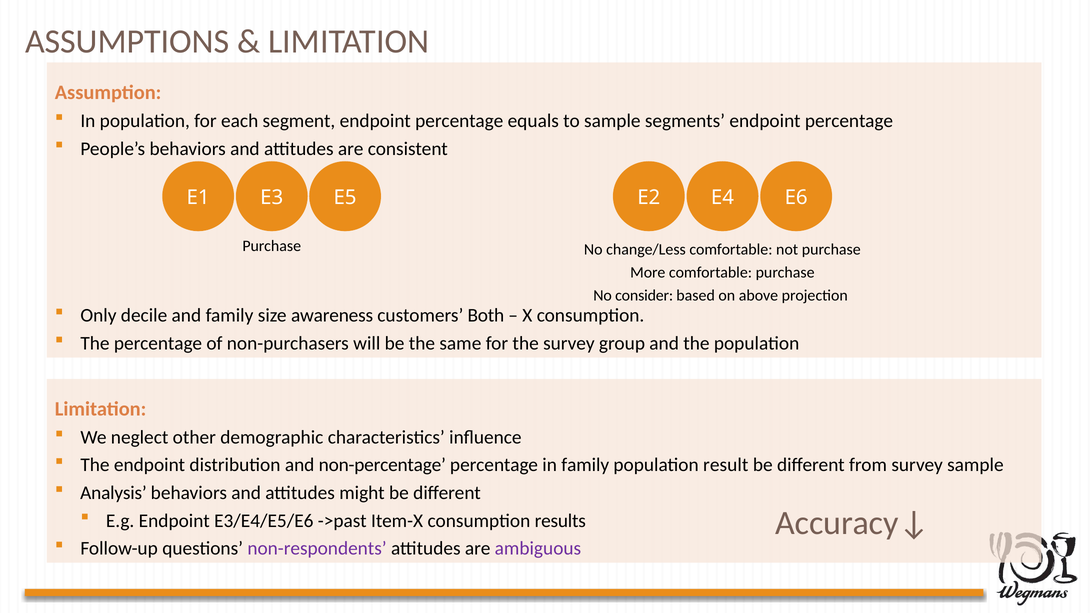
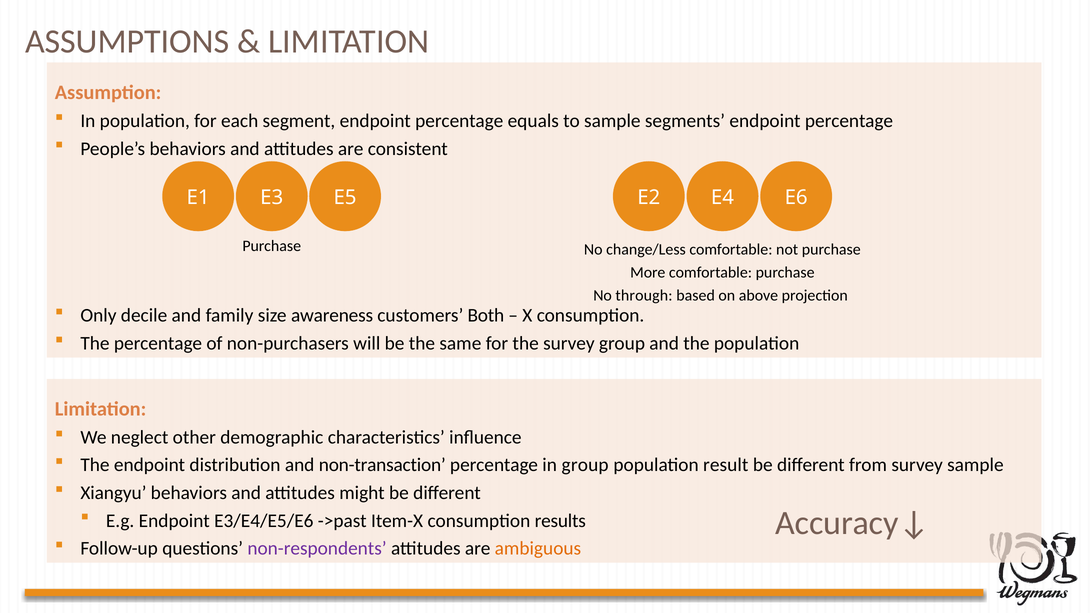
consider: consider -> through
non-percentage: non-percentage -> non-transaction
in family: family -> group
Analysis: Analysis -> Xiangyu
ambiguous colour: purple -> orange
